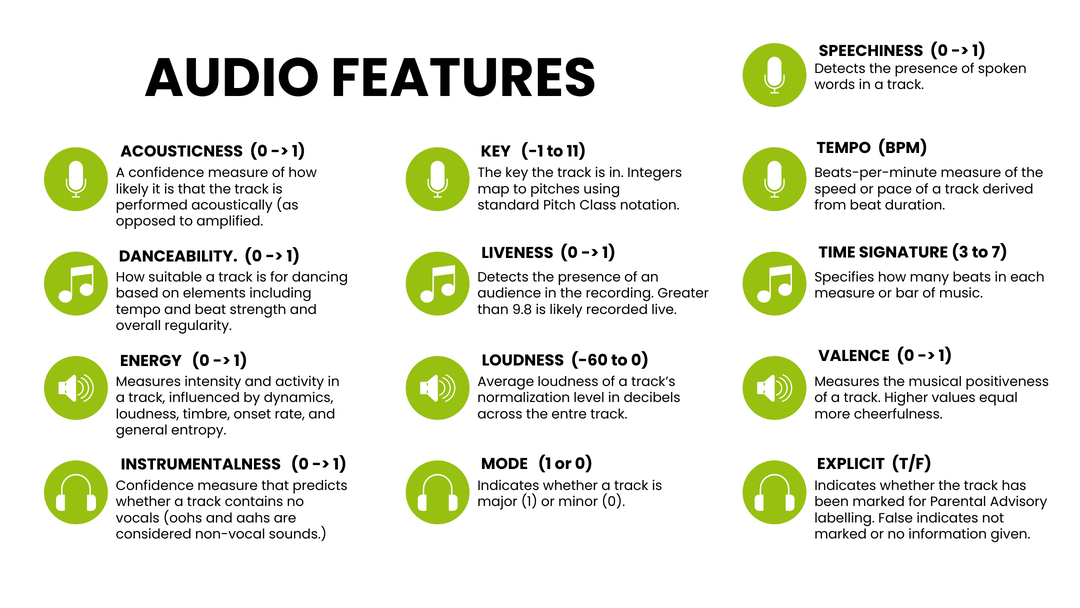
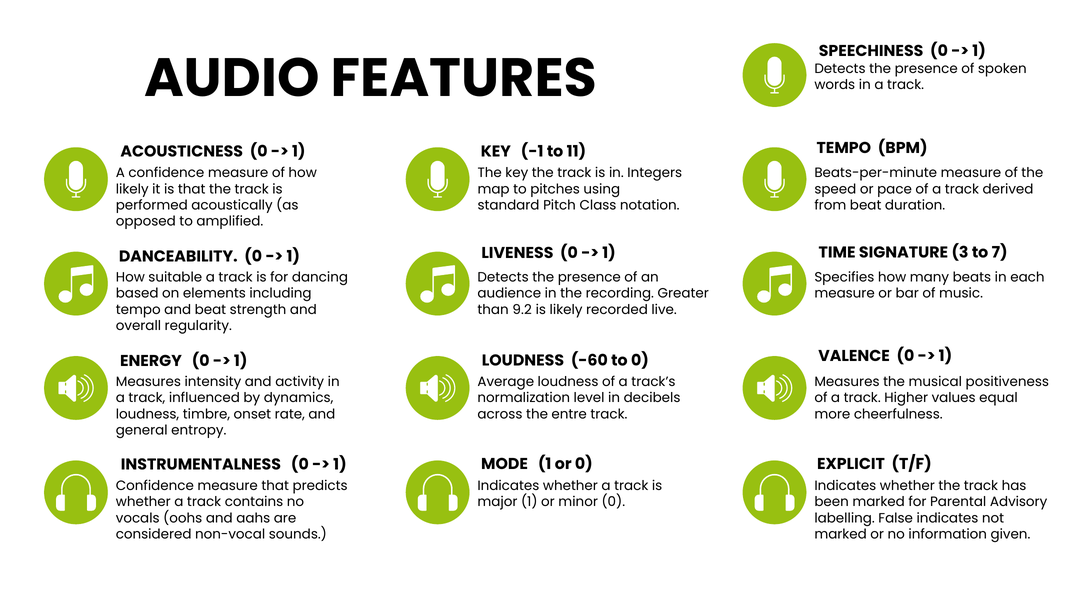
9.8: 9.8 -> 9.2
